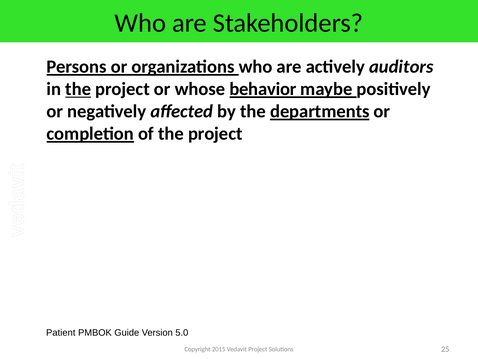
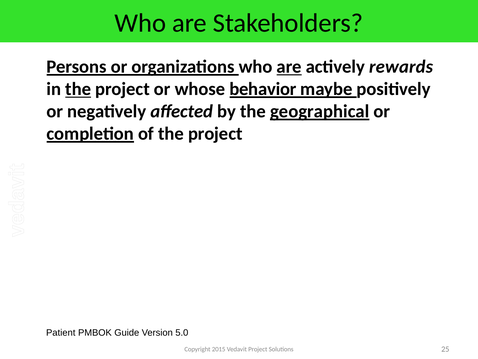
are at (289, 67) underline: none -> present
auditors: auditors -> rewards
departments: departments -> geographical
